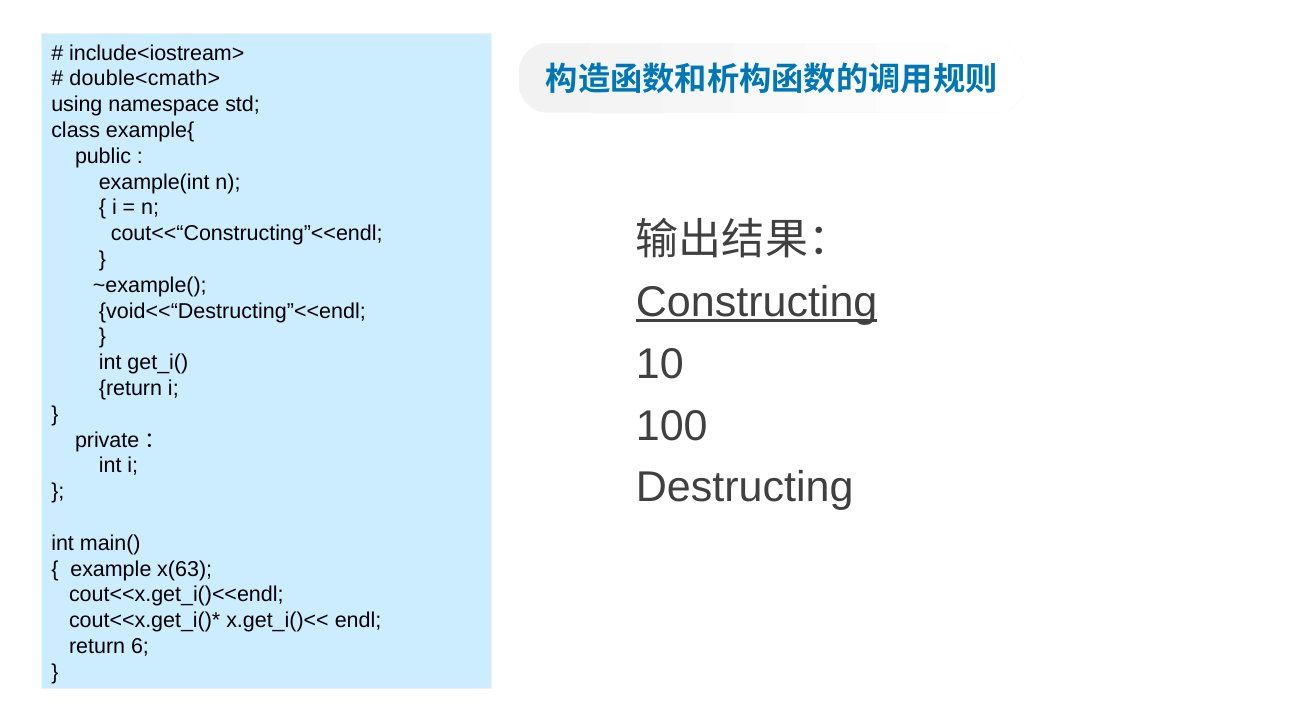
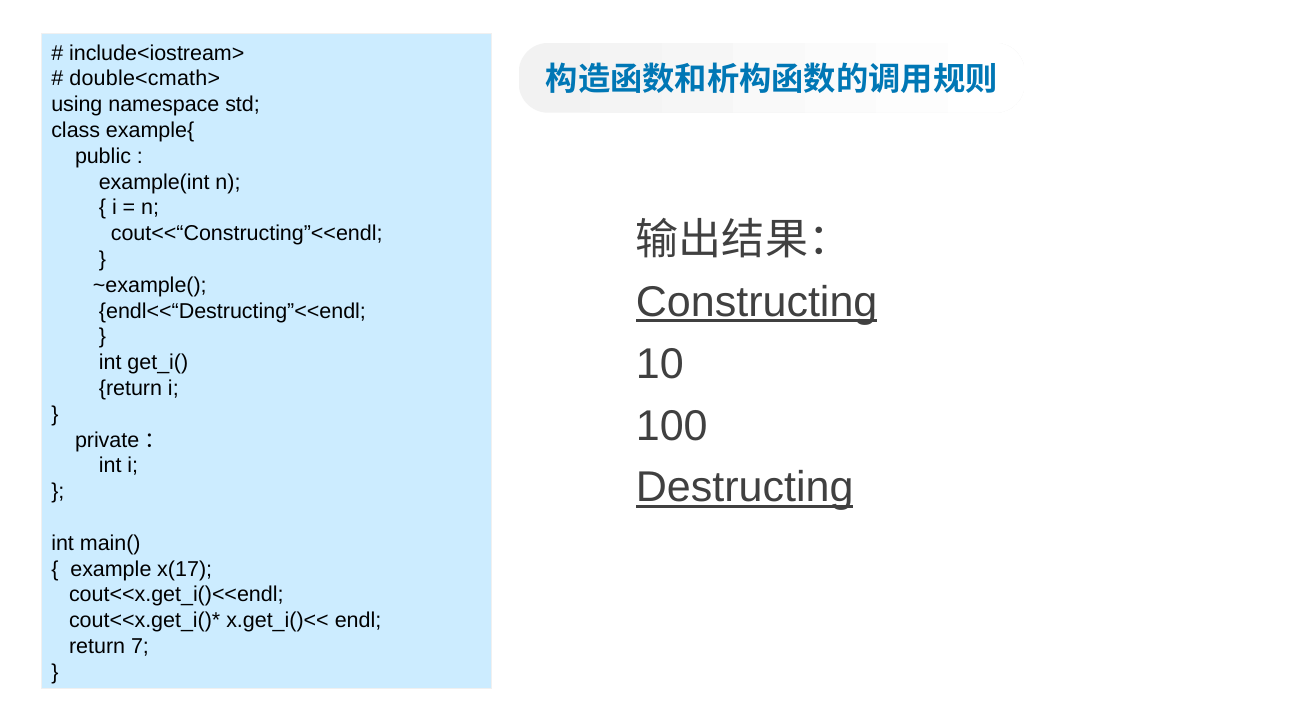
void<<“Destructing”<<endl: void<<“Destructing”<<endl -> endl<<“Destructing”<<endl
Destructing underline: none -> present
x(63: x(63 -> x(17
6: 6 -> 7
